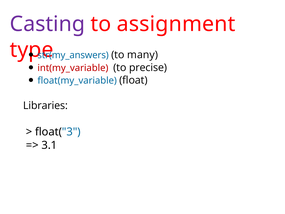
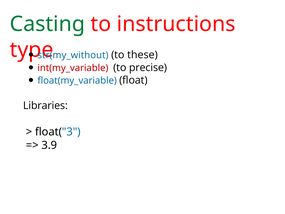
Casting colour: purple -> green
assignment: assignment -> instructions
str(my_answers: str(my_answers -> str(my_without
many: many -> these
3.1: 3.1 -> 3.9
